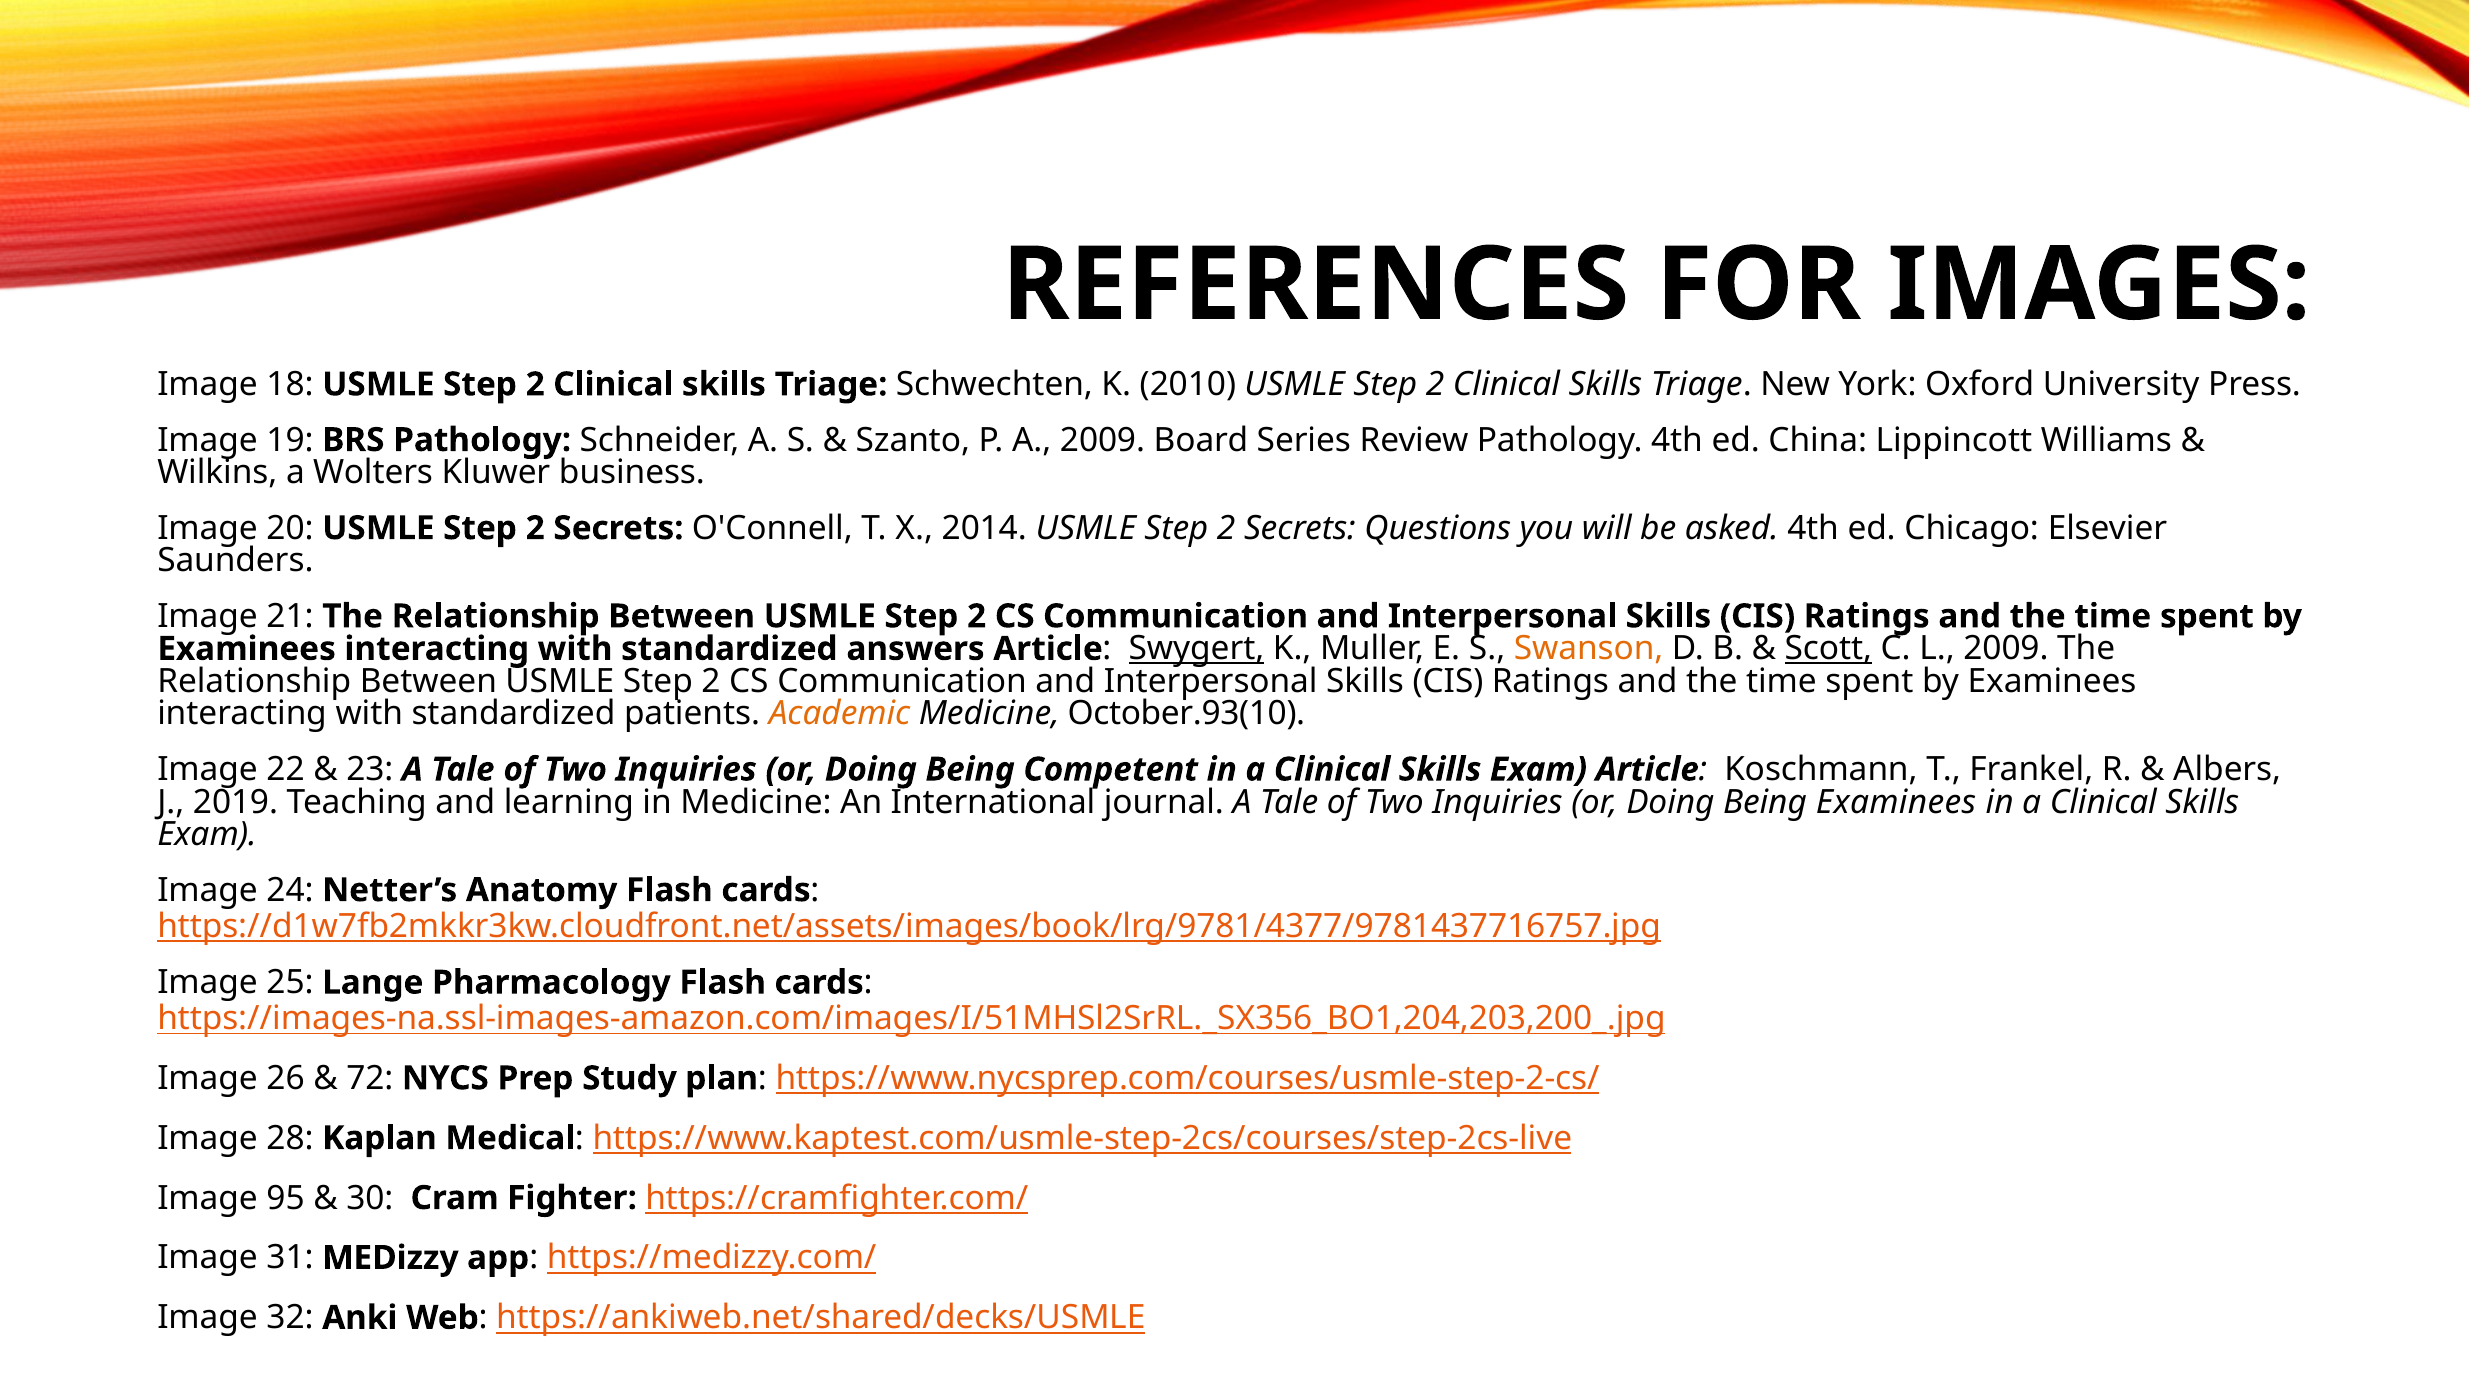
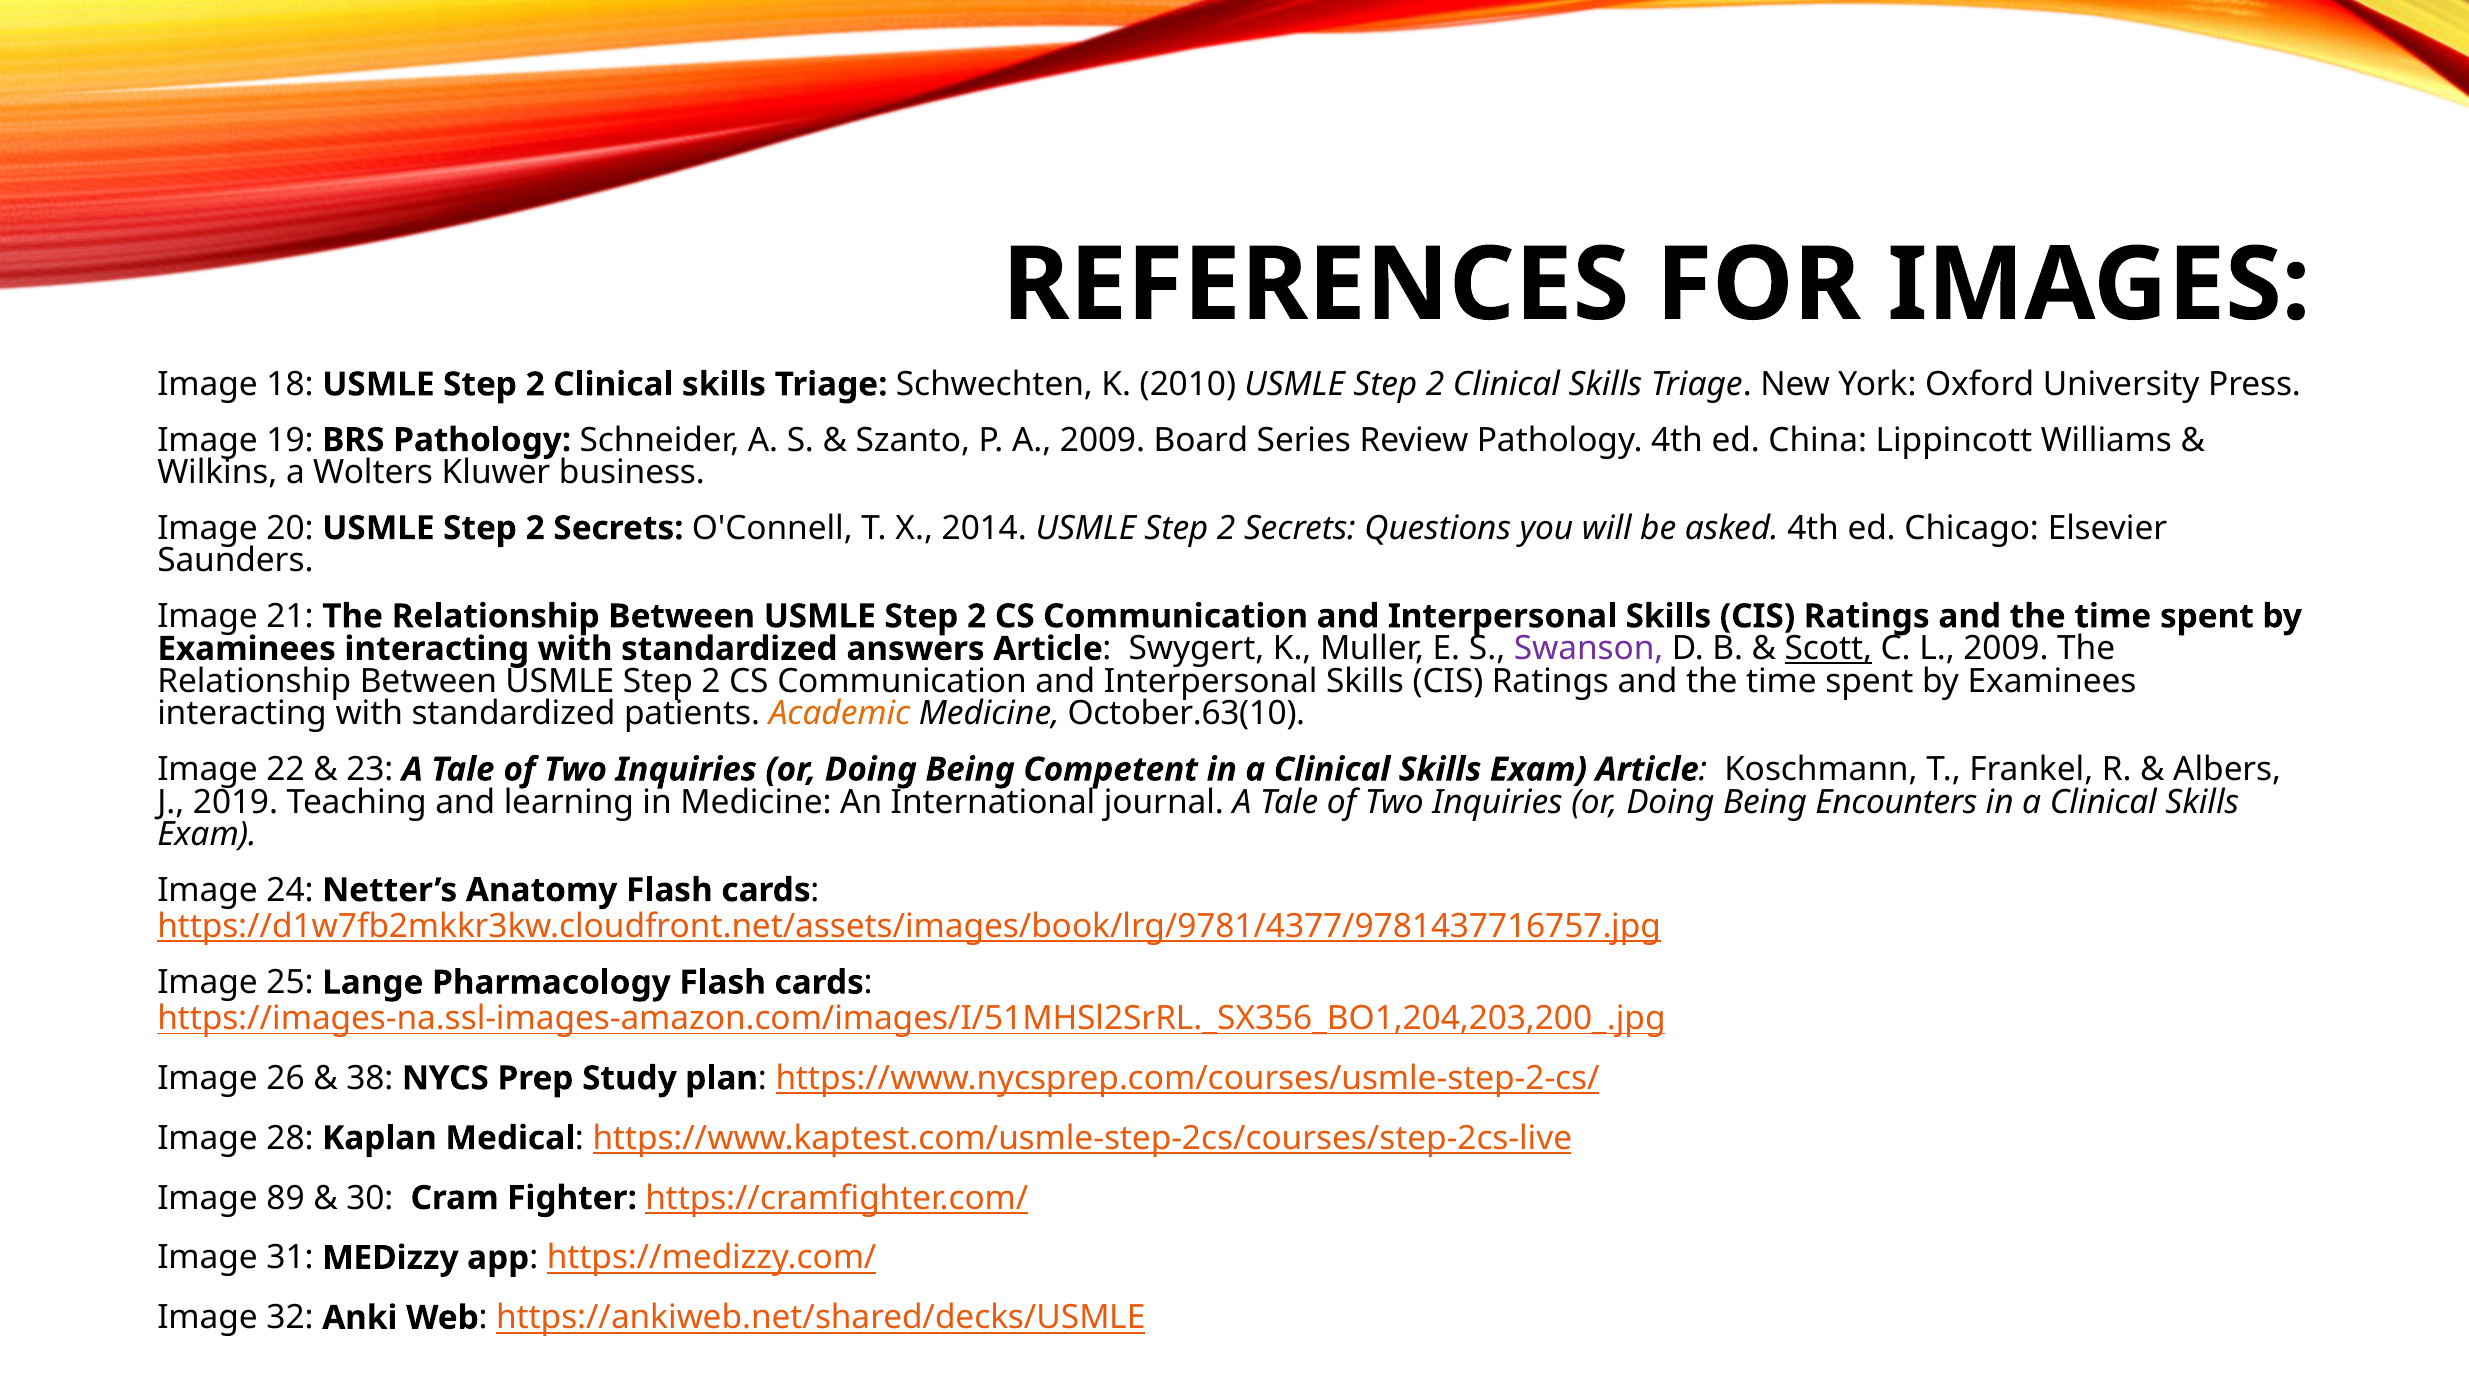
Swygert underline: present -> none
Swanson colour: orange -> purple
October.93(10: October.93(10 -> October.63(10
Being Examinees: Examinees -> Encounters
72: 72 -> 38
95: 95 -> 89
